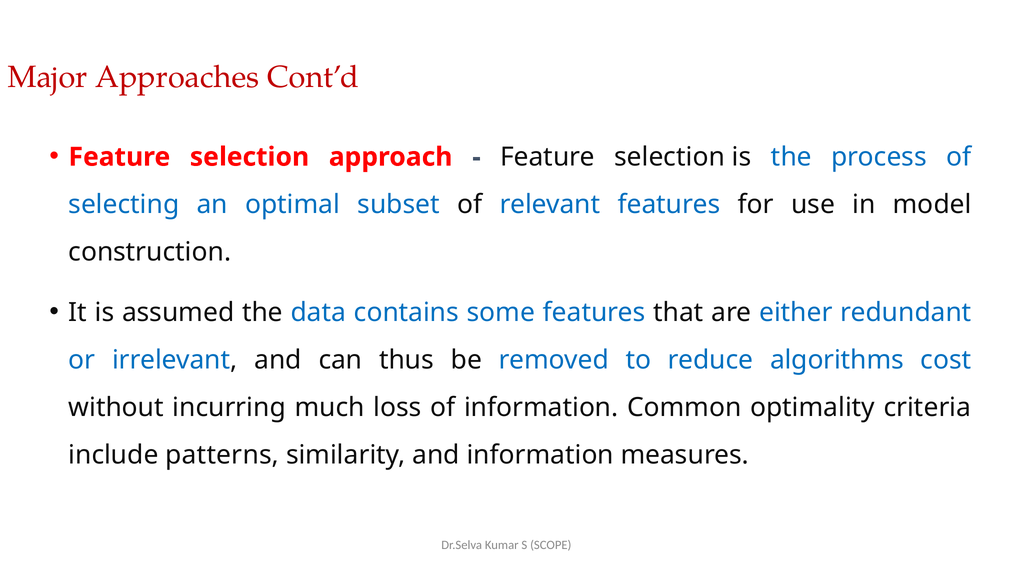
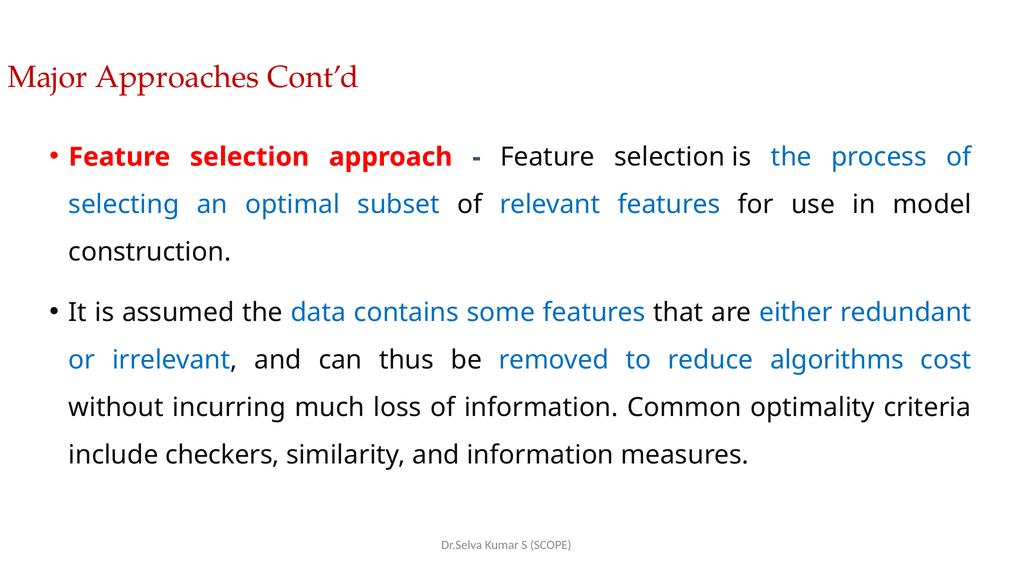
patterns: patterns -> checkers
